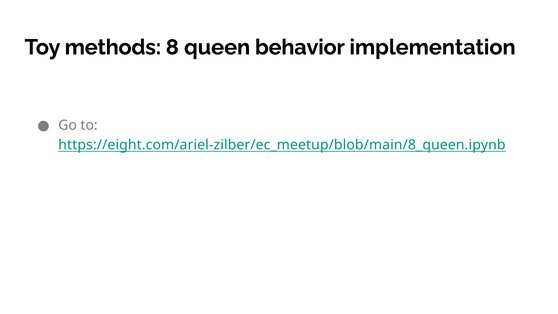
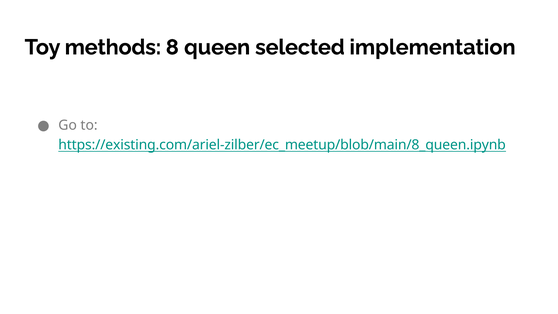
behavior: behavior -> selected
https://eight.com/ariel-zilber/ec_meetup/blob/main/8_queen.ipynb: https://eight.com/ariel-zilber/ec_meetup/blob/main/8_queen.ipynb -> https://existing.com/ariel-zilber/ec_meetup/blob/main/8_queen.ipynb
